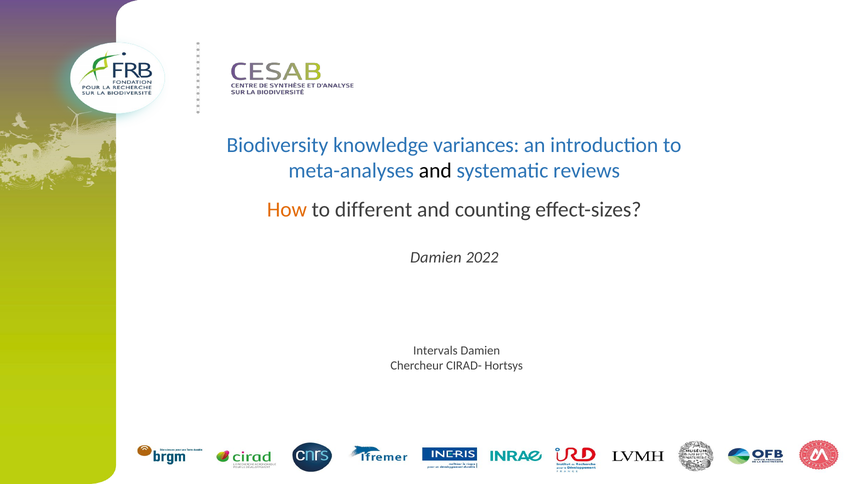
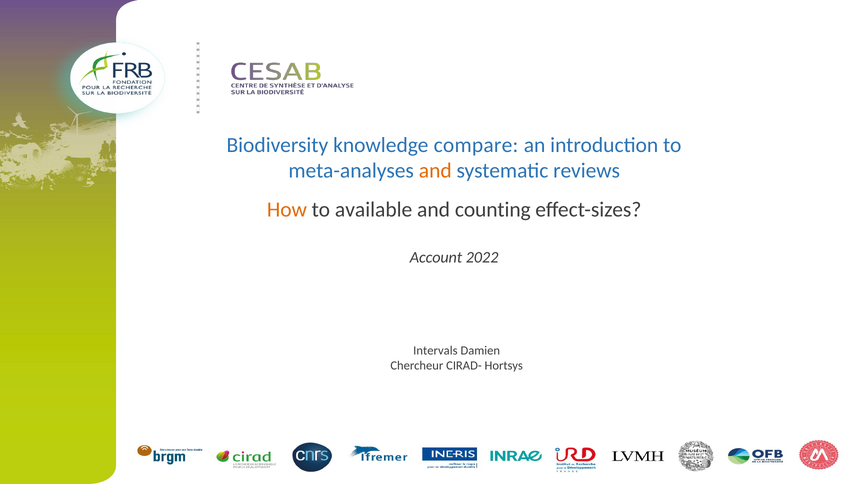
variances: variances -> compare
and at (435, 171) colour: black -> orange
different: different -> available
Damien at (436, 258): Damien -> Account
